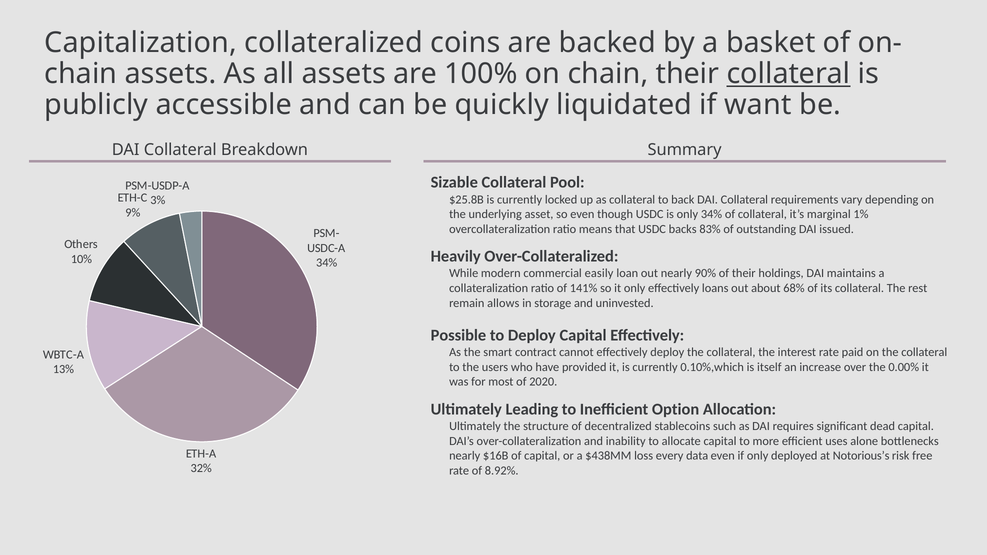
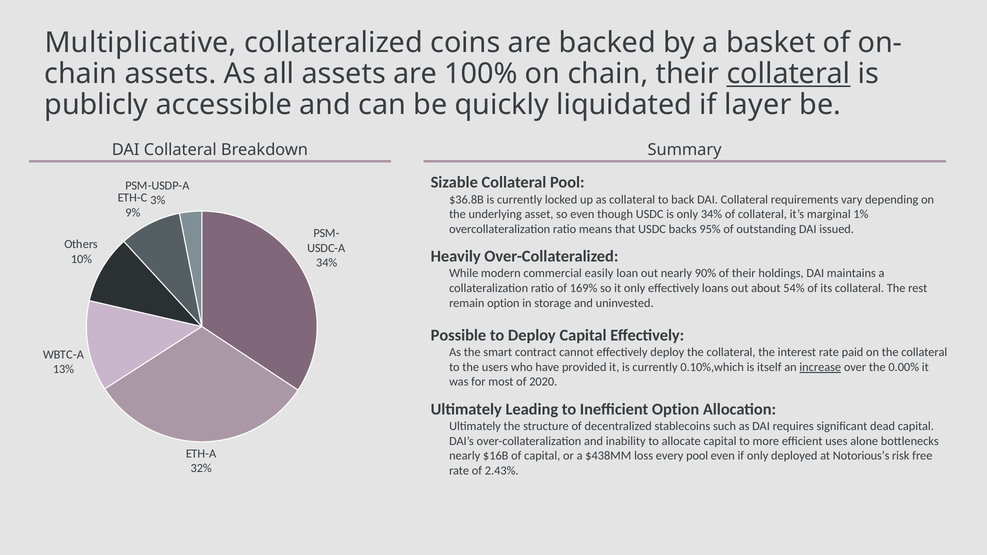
Capitalization: Capitalization -> Multiplicative
want: want -> layer
$25.8B: $25.8B -> $36.8B
83%: 83% -> 95%
141%: 141% -> 169%
68%: 68% -> 54%
remain allows: allows -> option
increase underline: none -> present
every data: data -> pool
8.92%: 8.92% -> 2.43%
